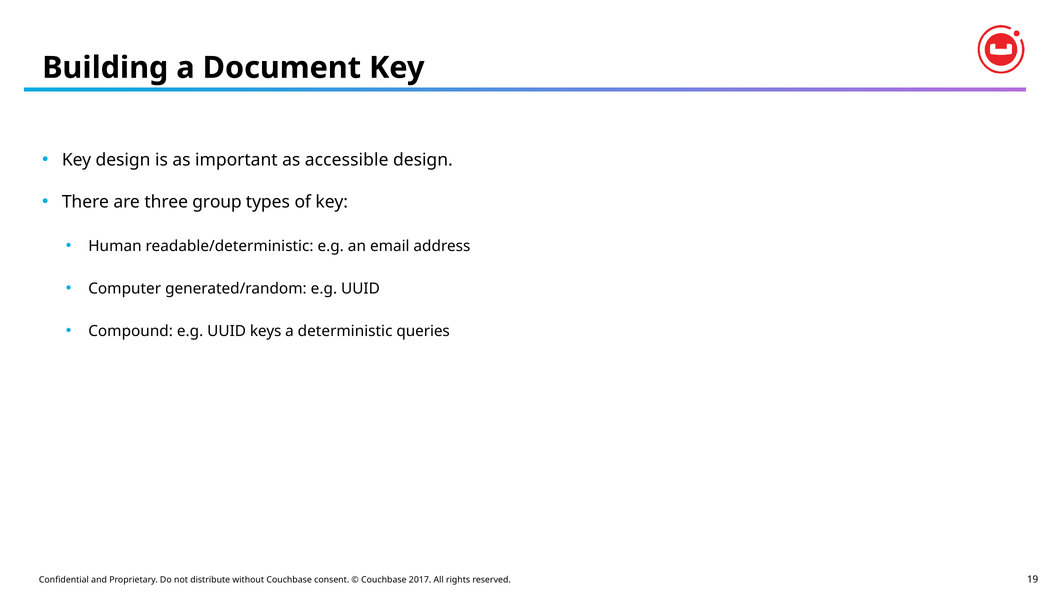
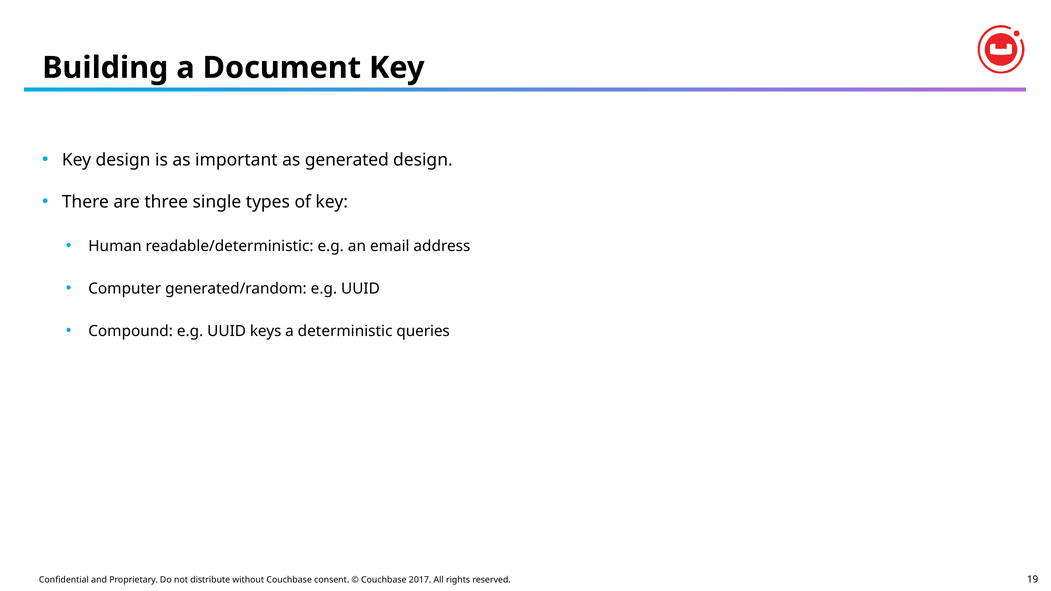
accessible: accessible -> generated
group: group -> single
